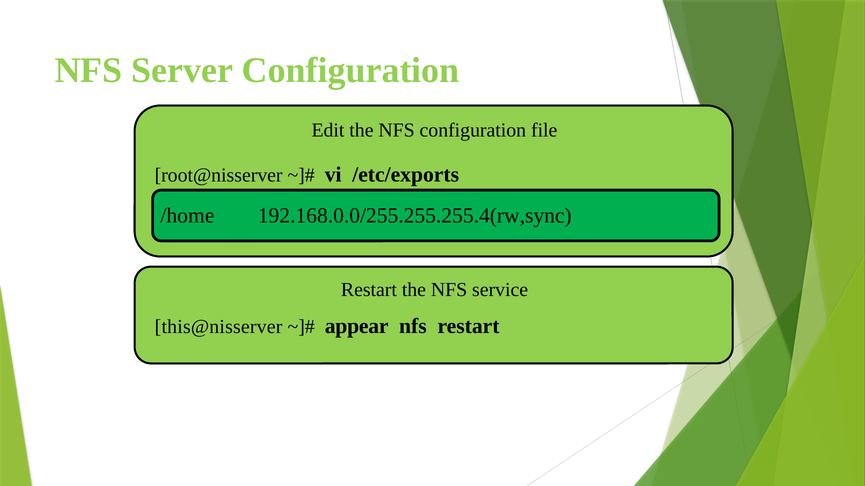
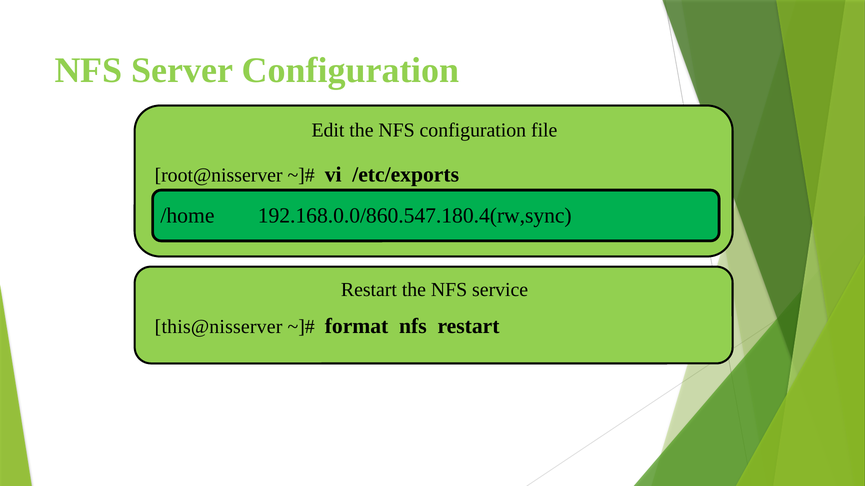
192.168.0.0/255.255.255.4(rw,sync: 192.168.0.0/255.255.255.4(rw,sync -> 192.168.0.0/860.547.180.4(rw,sync
appear: appear -> format
